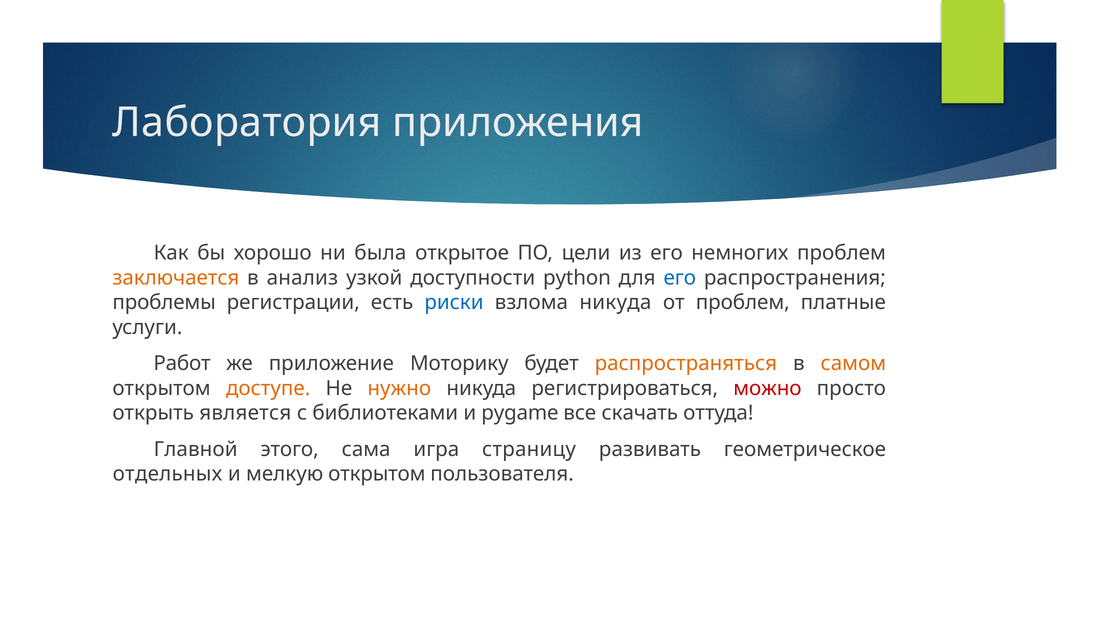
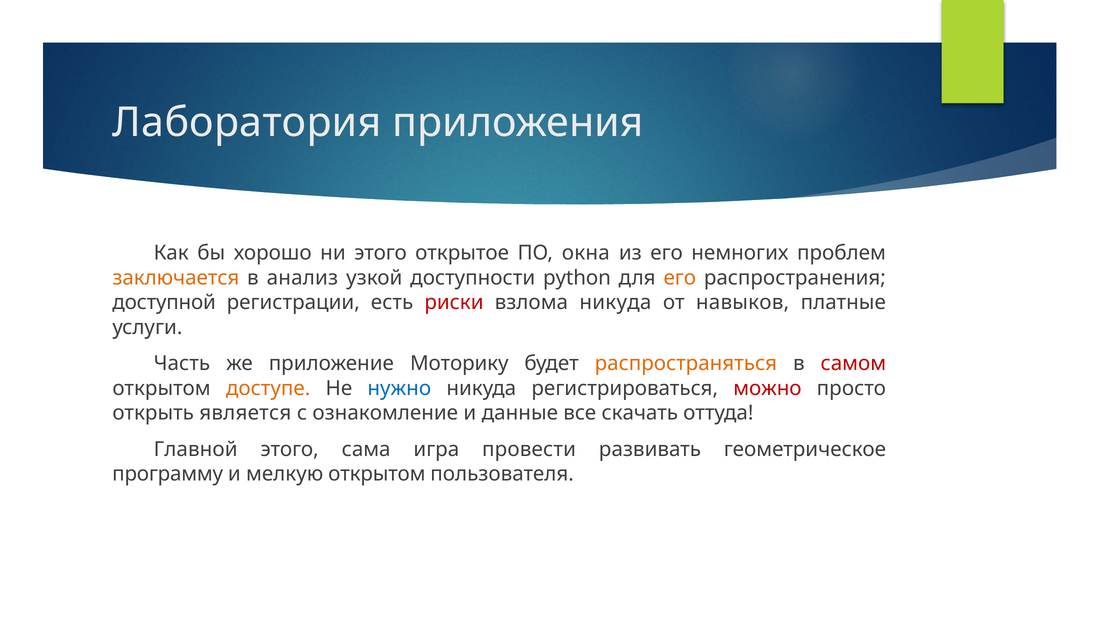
ни была: была -> этого
цели: цели -> окна
его at (680, 278) colour: blue -> orange
проблемы: проблемы -> доступной
риски colour: blue -> red
от проблем: проблем -> навыков
Работ: Работ -> Часть
самом colour: orange -> red
нужно colour: orange -> blue
библиотеками: библиотеками -> ознакомление
pygame: pygame -> данные
страницу: страницу -> провести
отдельных: отдельных -> программу
